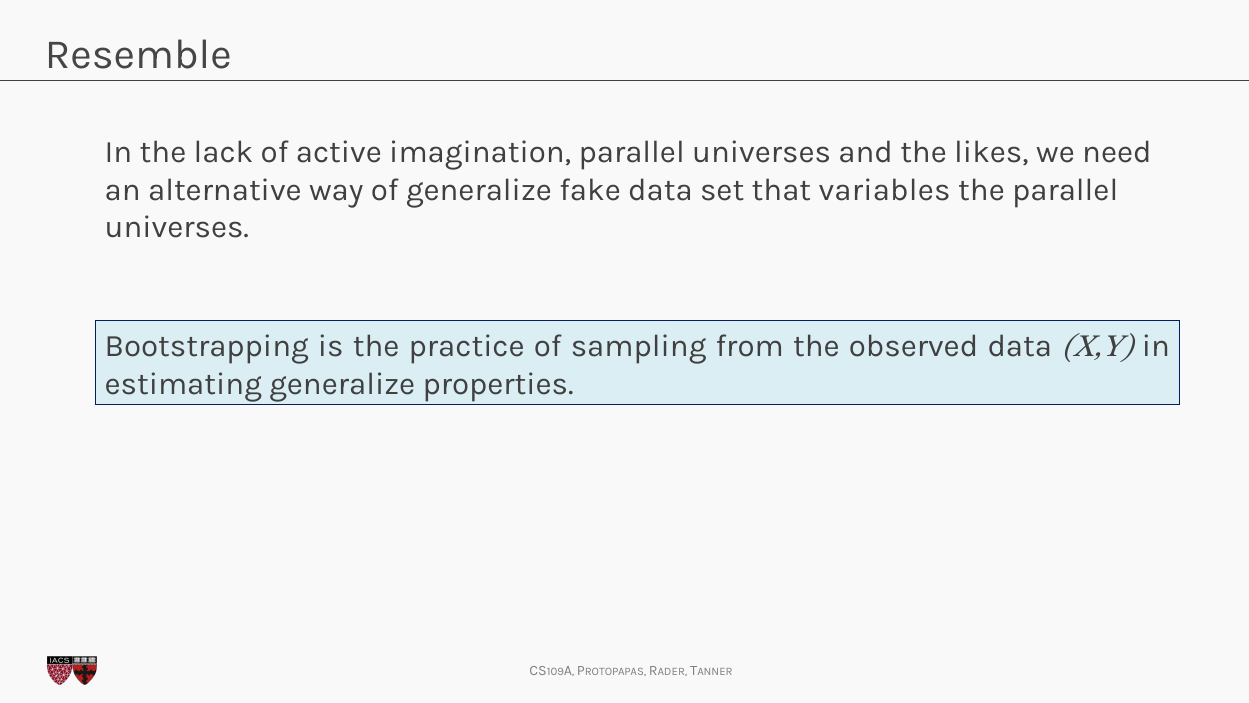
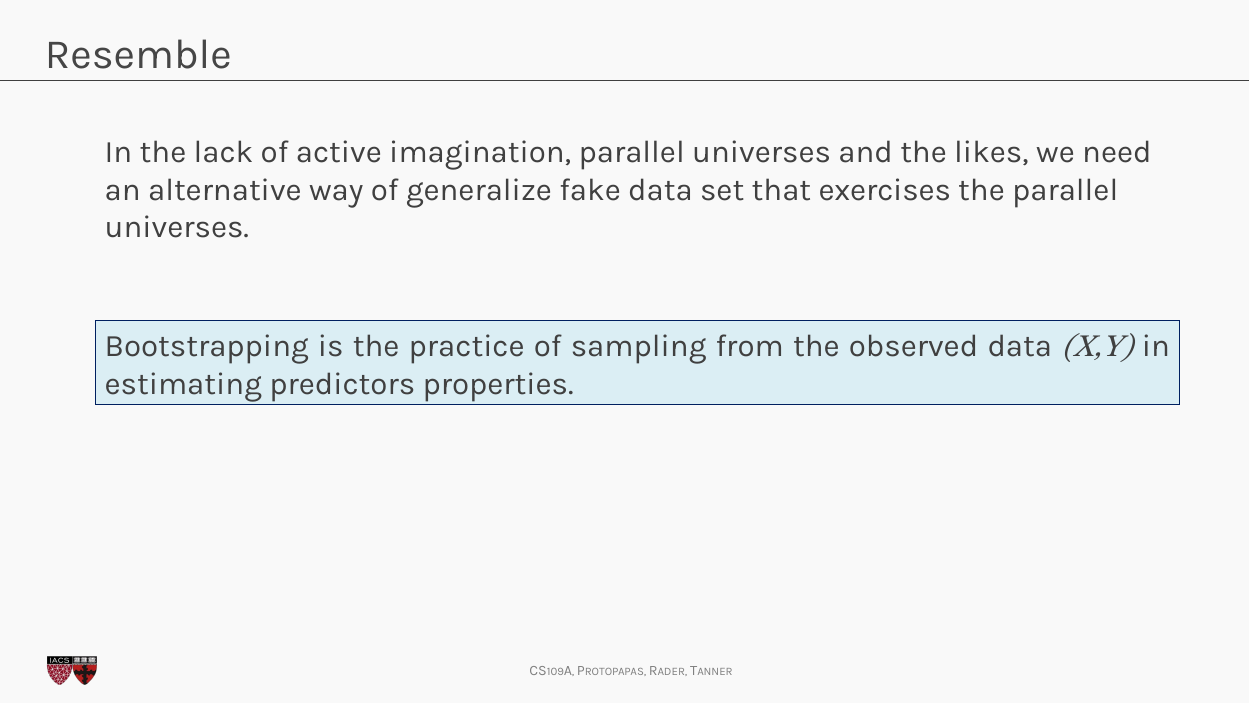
variables: variables -> exercises
estimating generalize: generalize -> predictors
